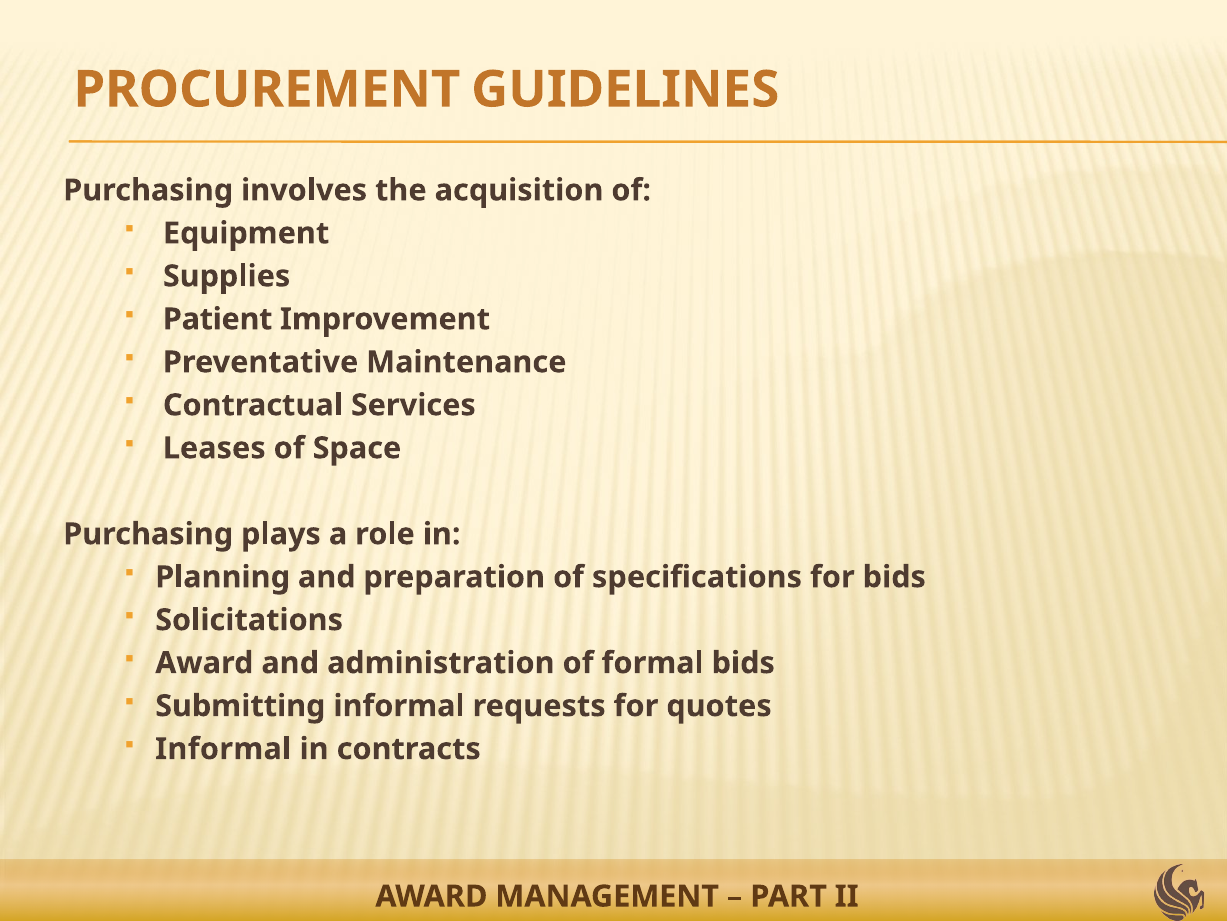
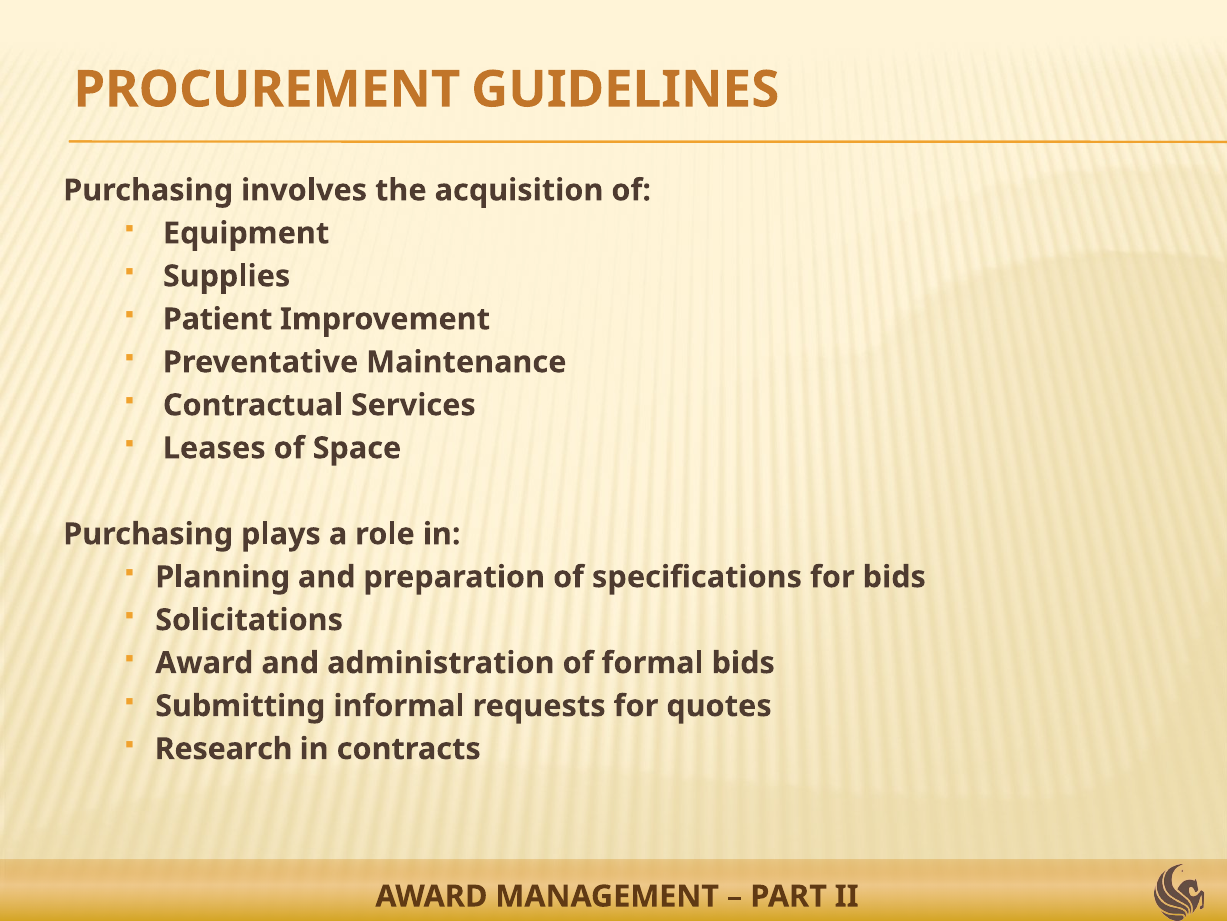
Informal at (223, 748): Informal -> Research
